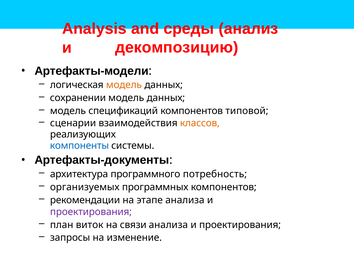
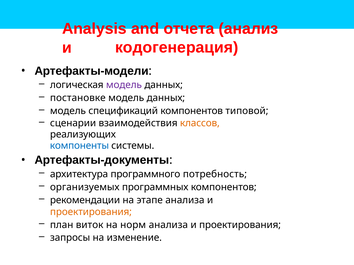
среды: среды -> отчета
декомпозицию: декомпозицию -> кодогенерация
модель at (124, 85) colour: orange -> purple
сохранении: сохранении -> постановке
проектирования at (91, 212) colour: purple -> orange
связи: связи -> норм
